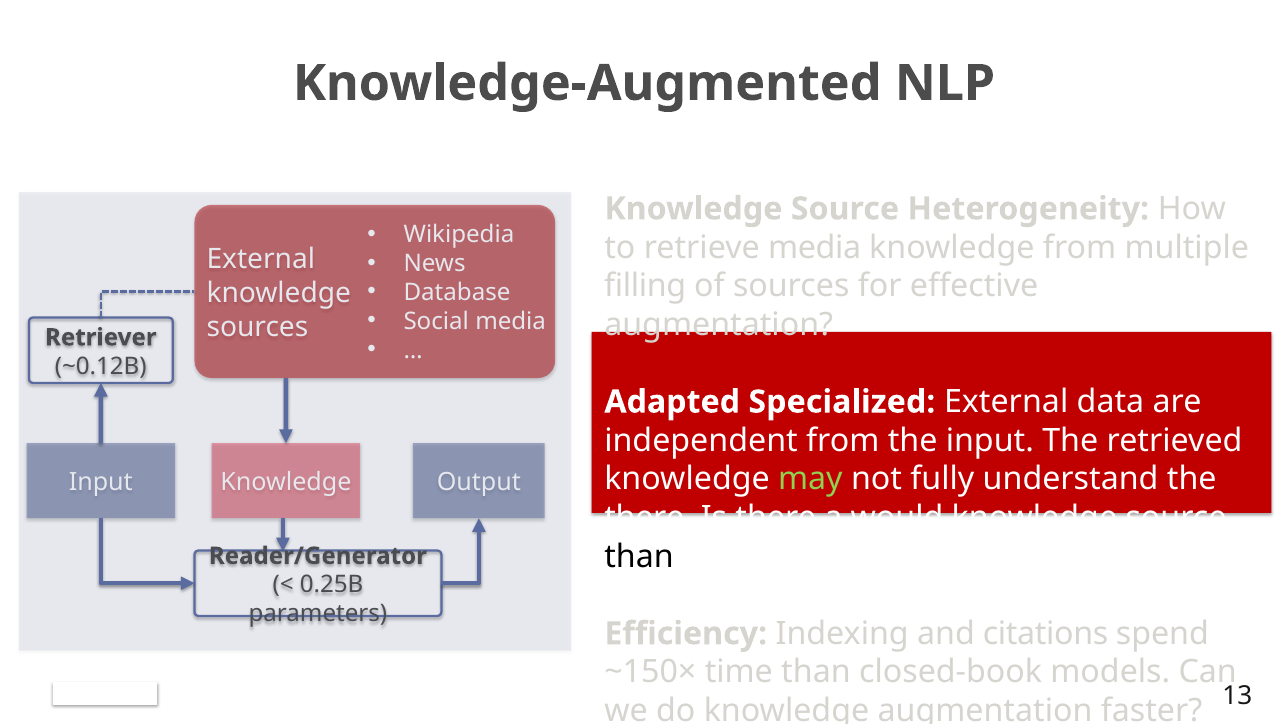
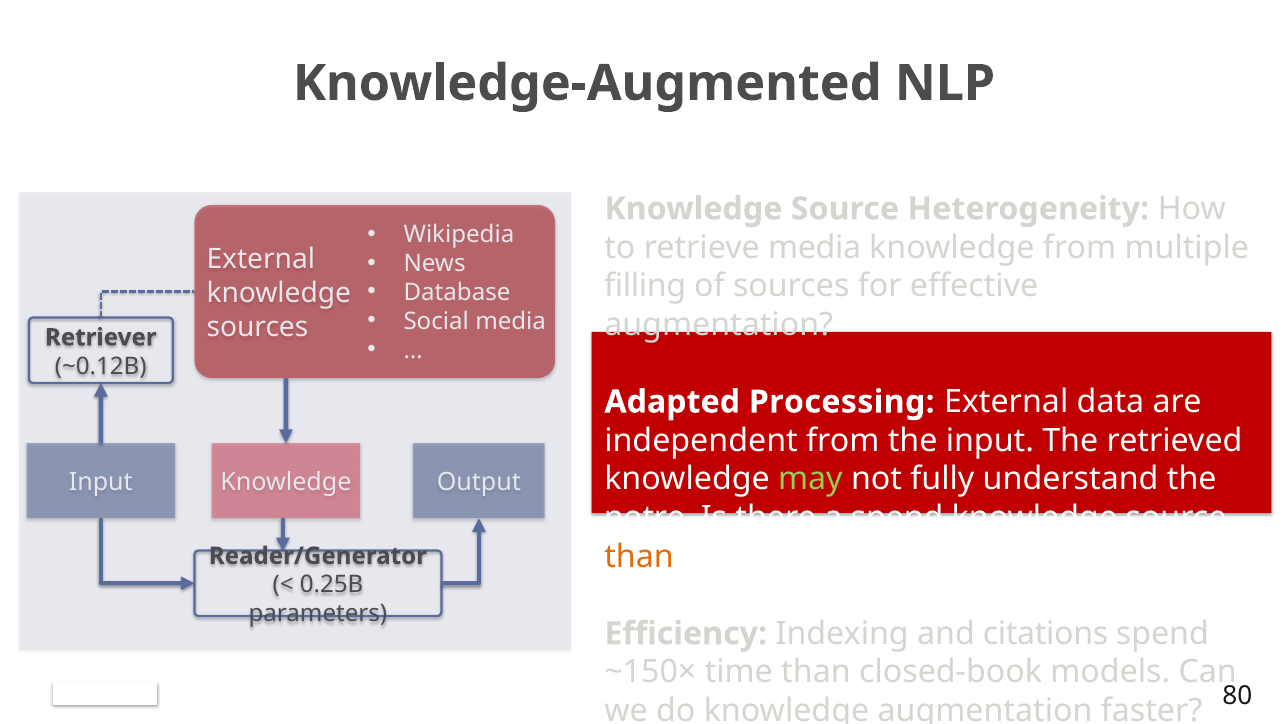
Specialized: Specialized -> Processing
there at (649, 518): there -> notre
a would: would -> spend
than at (639, 556) colour: black -> orange
13: 13 -> 80
